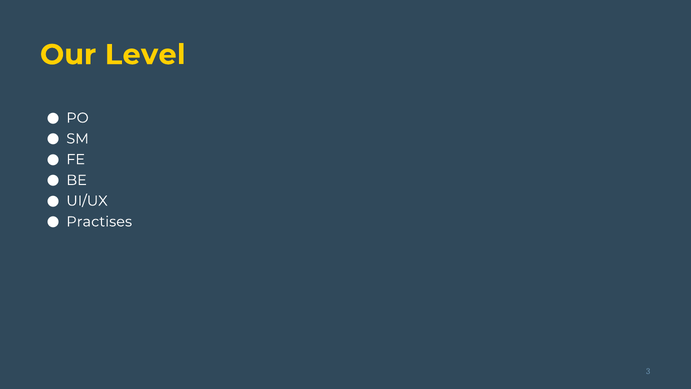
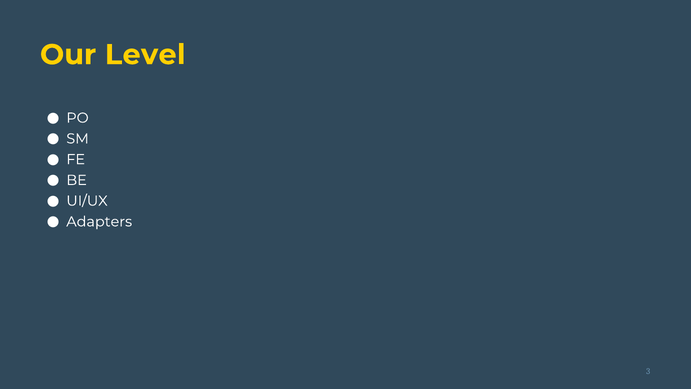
Practises: Practises -> Adapters
